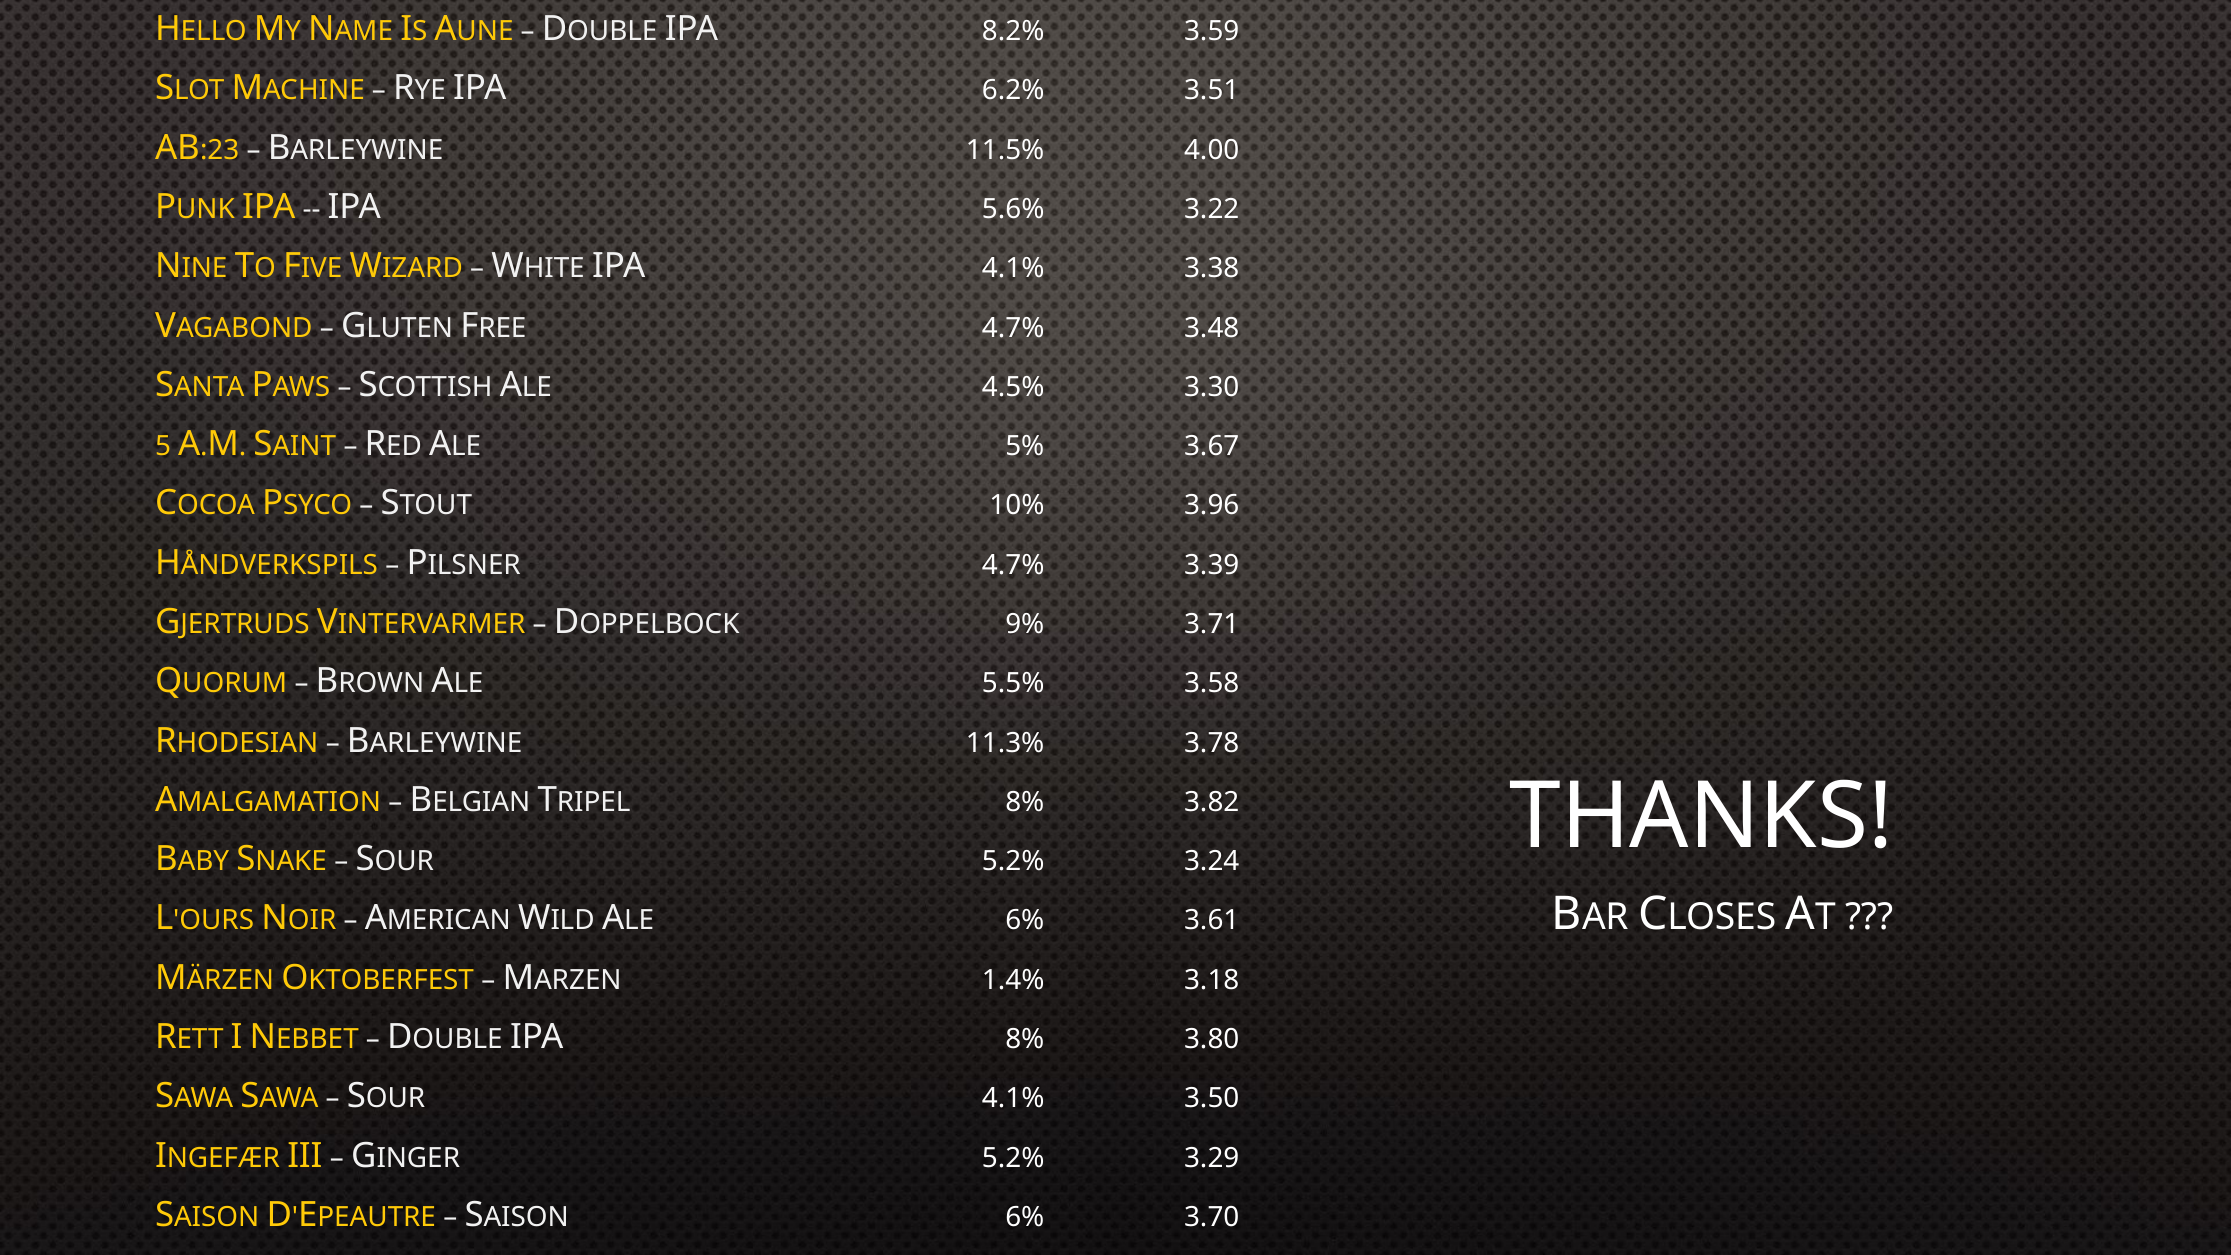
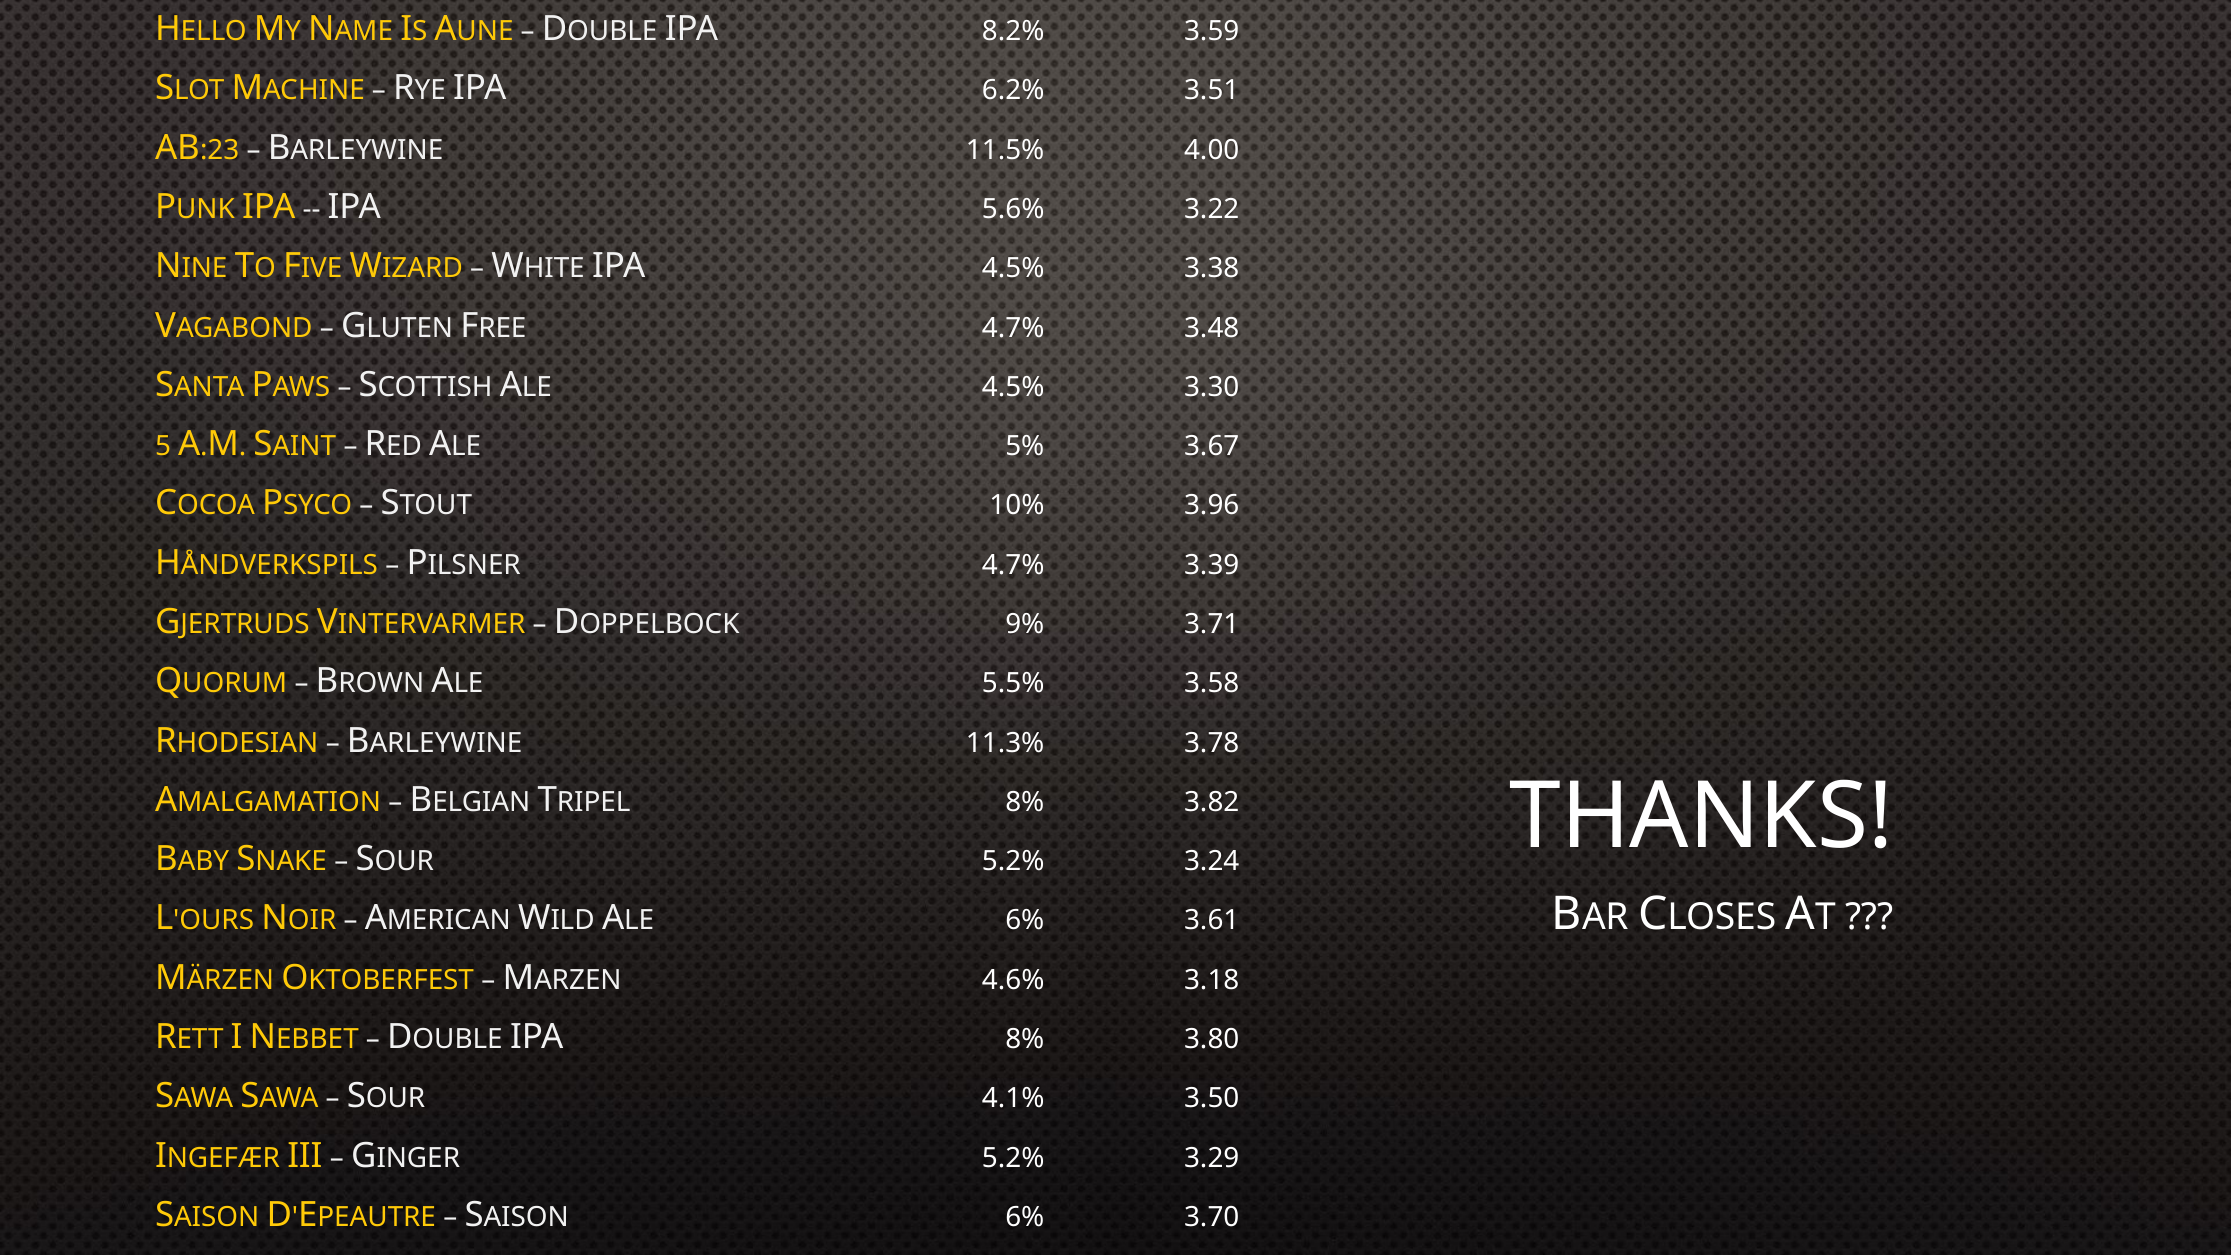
IPA 4.1%: 4.1% -> 4.5%
1.4%: 1.4% -> 4.6%
